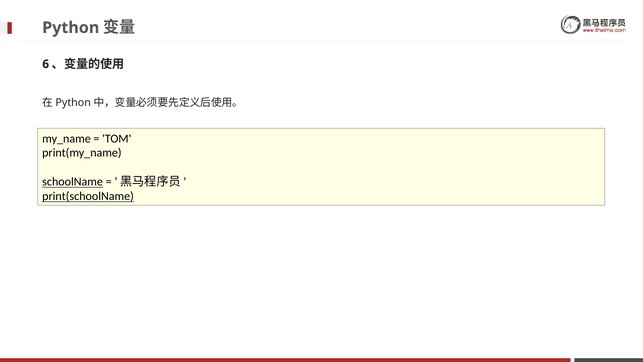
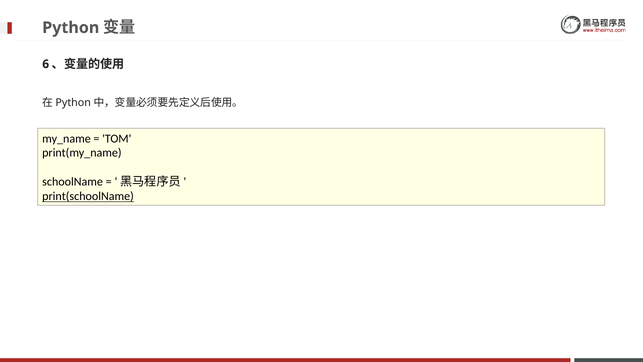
schoolName underline: present -> none
